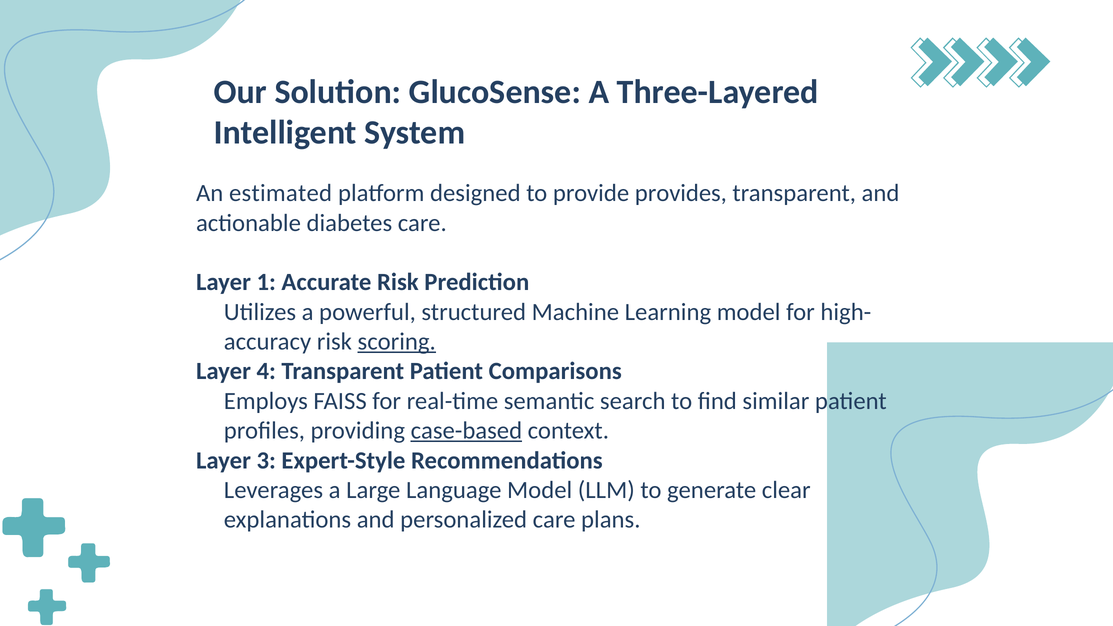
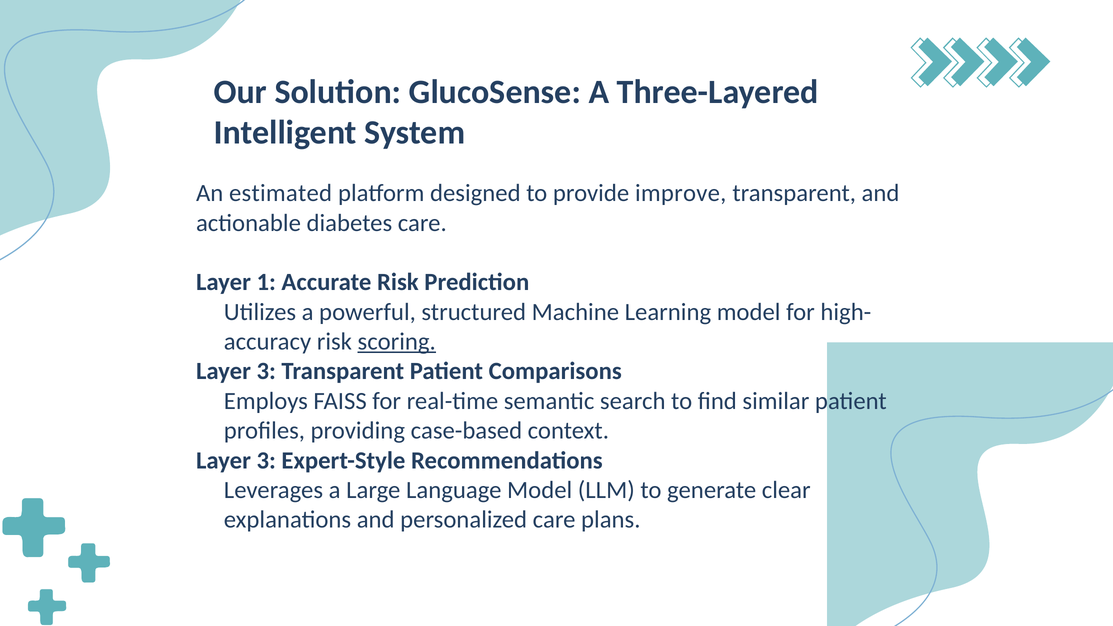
provides: provides -> improve
4 at (266, 371): 4 -> 3
case-based underline: present -> none
